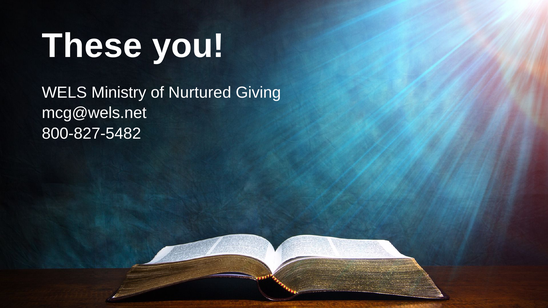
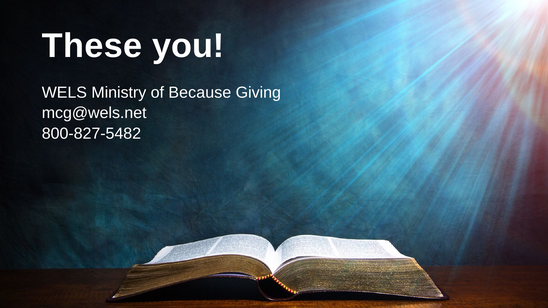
Nurtured: Nurtured -> Because
